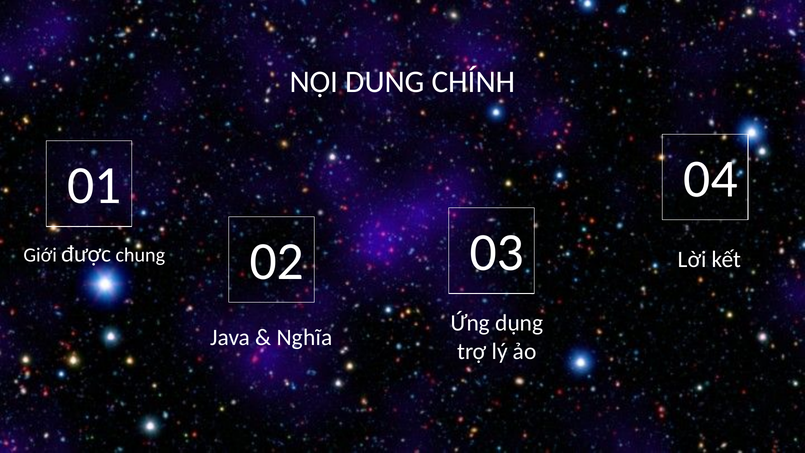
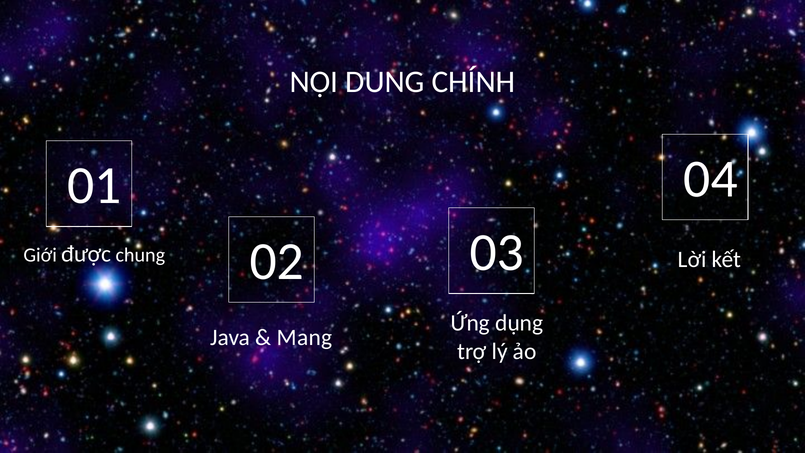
Nghĩa: Nghĩa -> Mang
